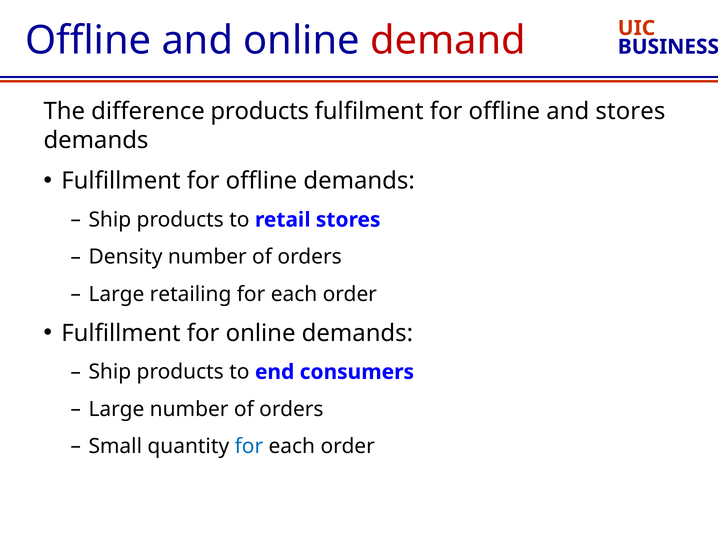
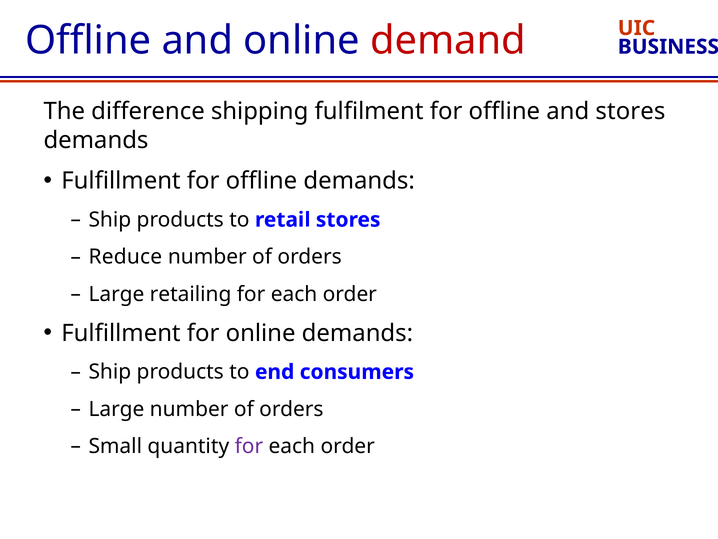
difference products: products -> shipping
Density: Density -> Reduce
for at (249, 446) colour: blue -> purple
